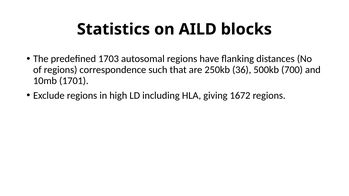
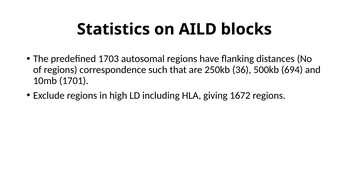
700: 700 -> 694
